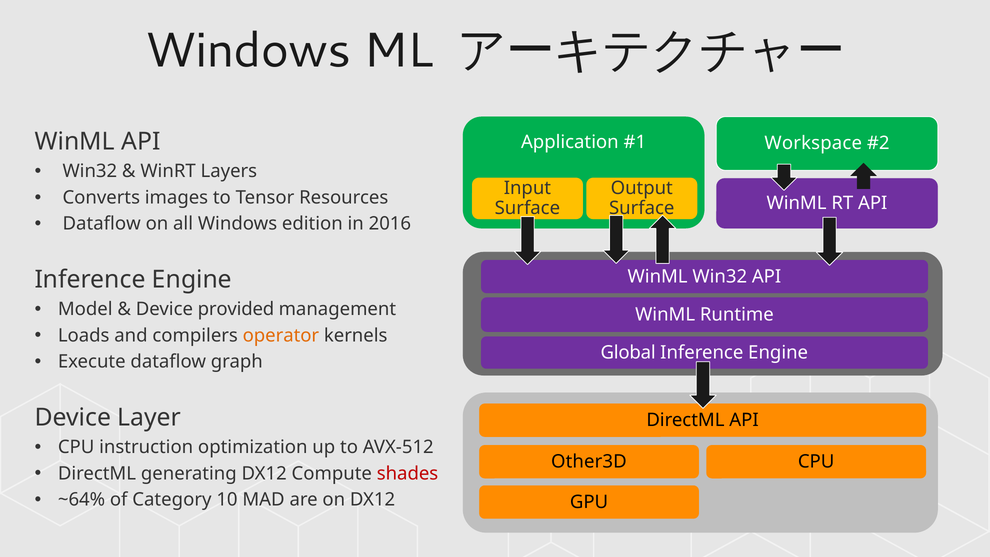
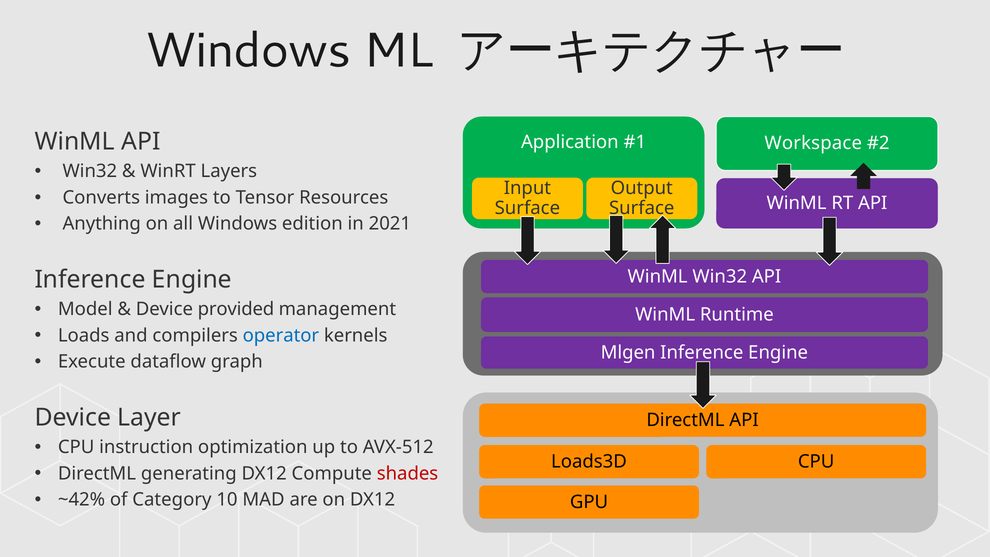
Dataflow at (102, 224): Dataflow -> Anything
2016: 2016 -> 2021
operator colour: orange -> blue
Global: Global -> Mlgen
Other3D: Other3D -> Loads3D
~64%: ~64% -> ~42%
